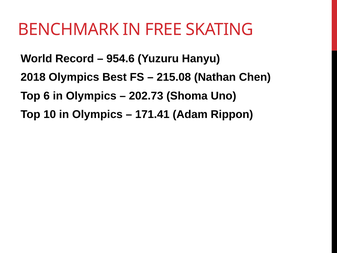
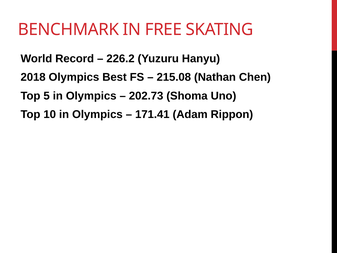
954.6: 954.6 -> 226.2
6: 6 -> 5
